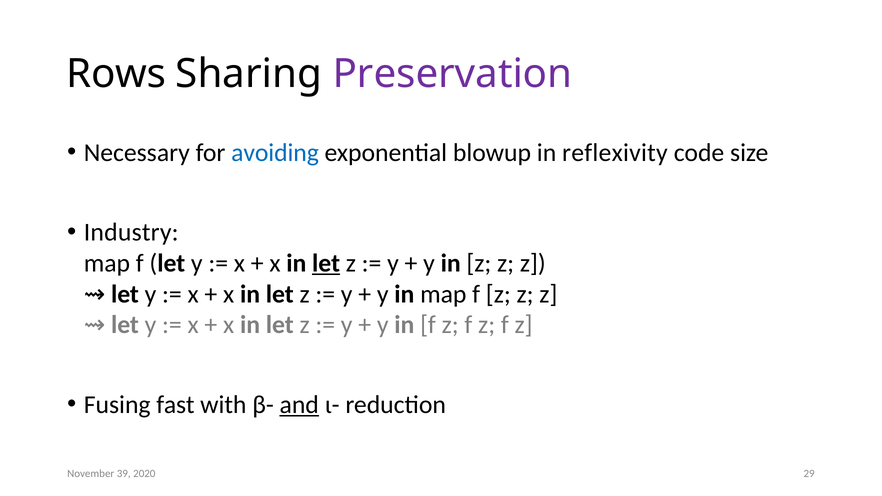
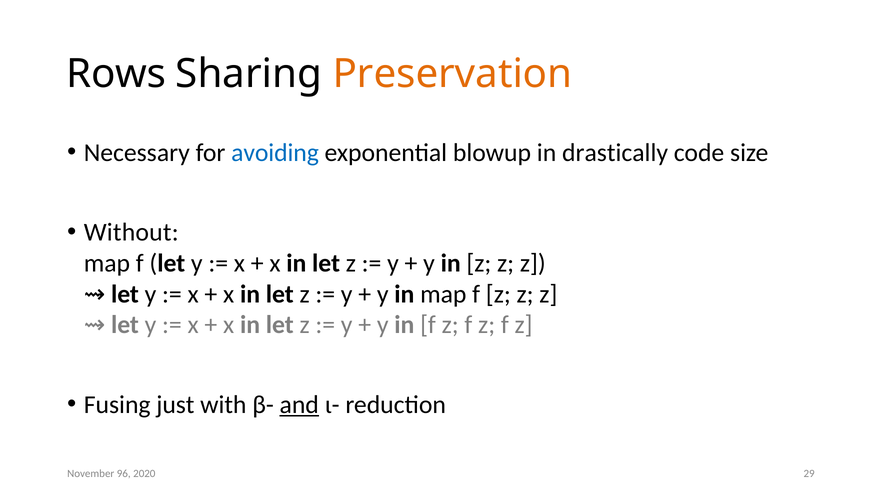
Preservation colour: purple -> orange
reflexivity: reflexivity -> drastically
Industry: Industry -> Without
let at (326, 263) underline: present -> none
fast: fast -> just
39: 39 -> 96
